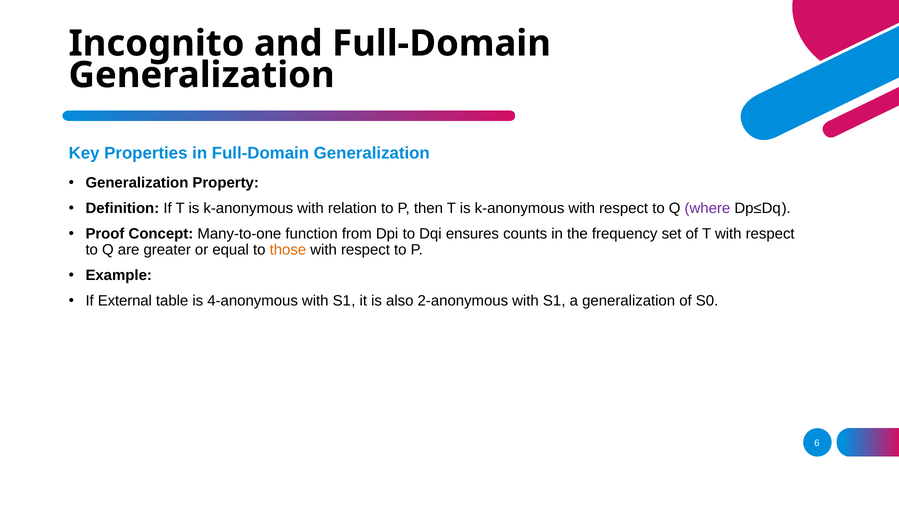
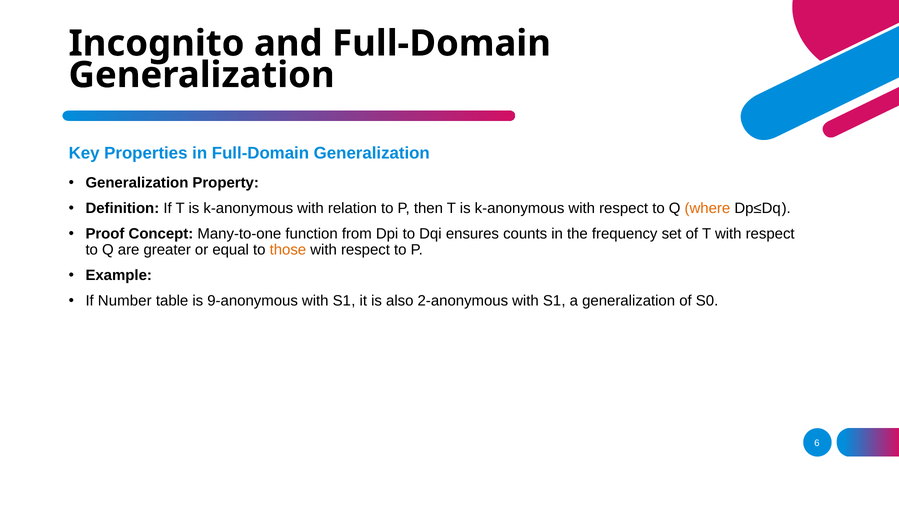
where colour: purple -> orange
External: External -> Number
4-anonymous: 4-anonymous -> 9-anonymous
